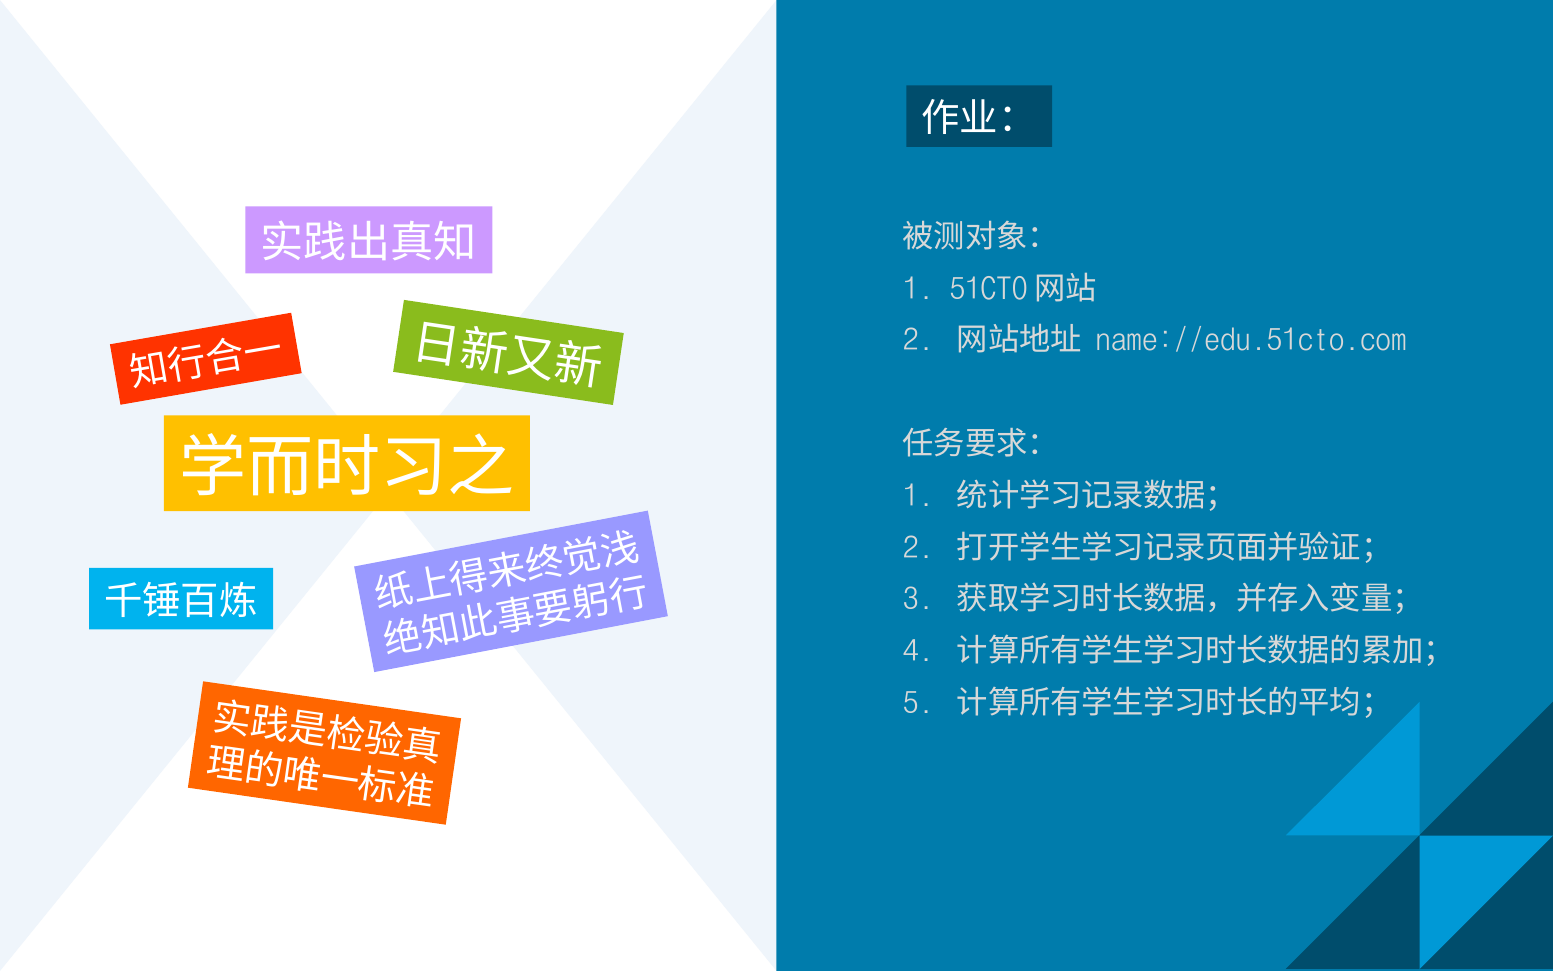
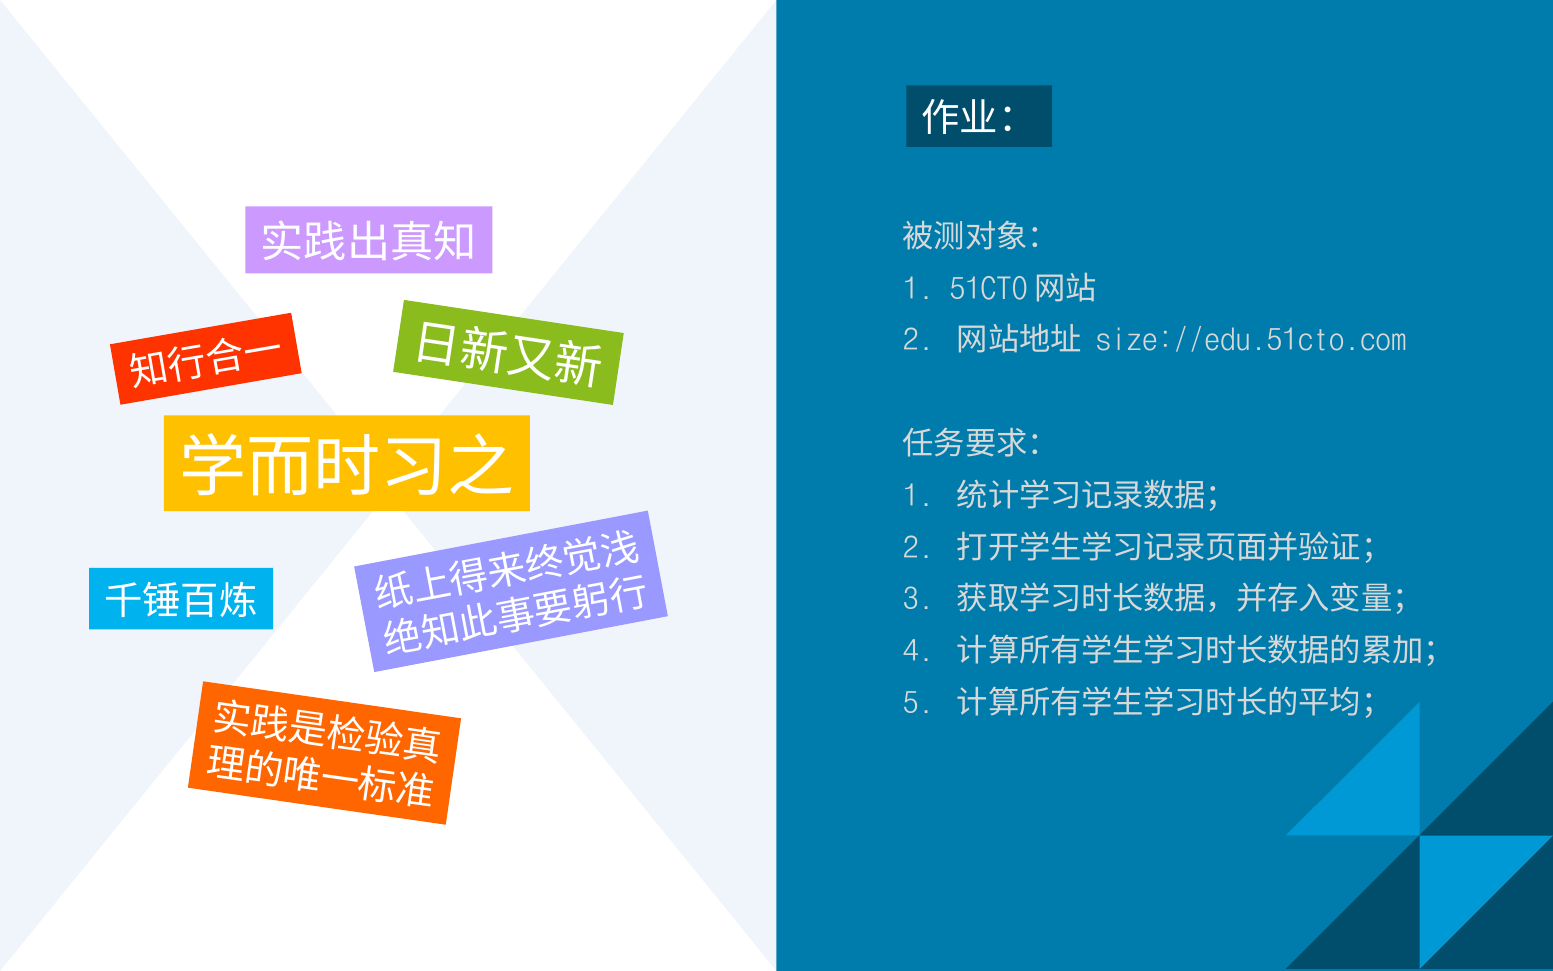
name://edu.51cto.com: name://edu.51cto.com -> size://edu.51cto.com
